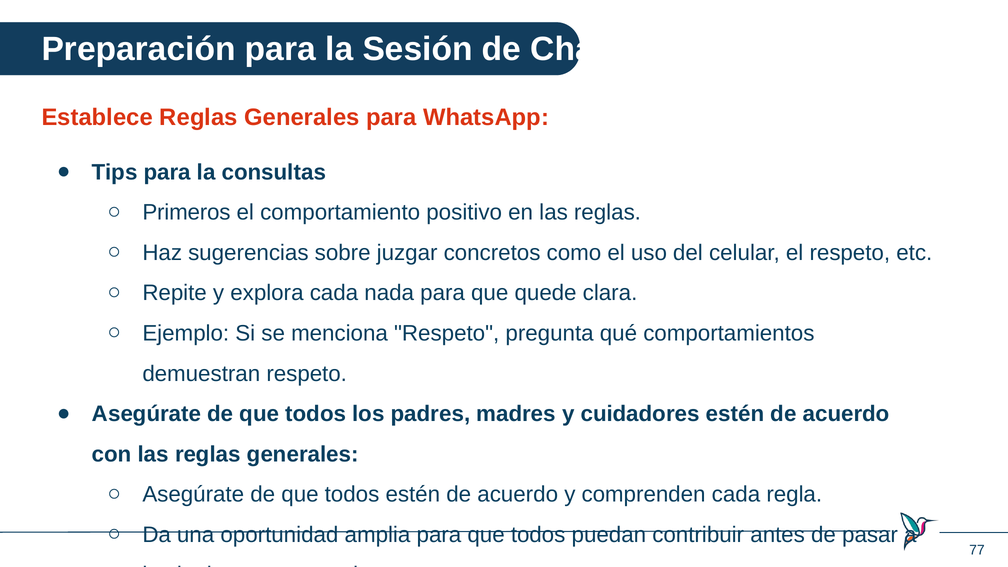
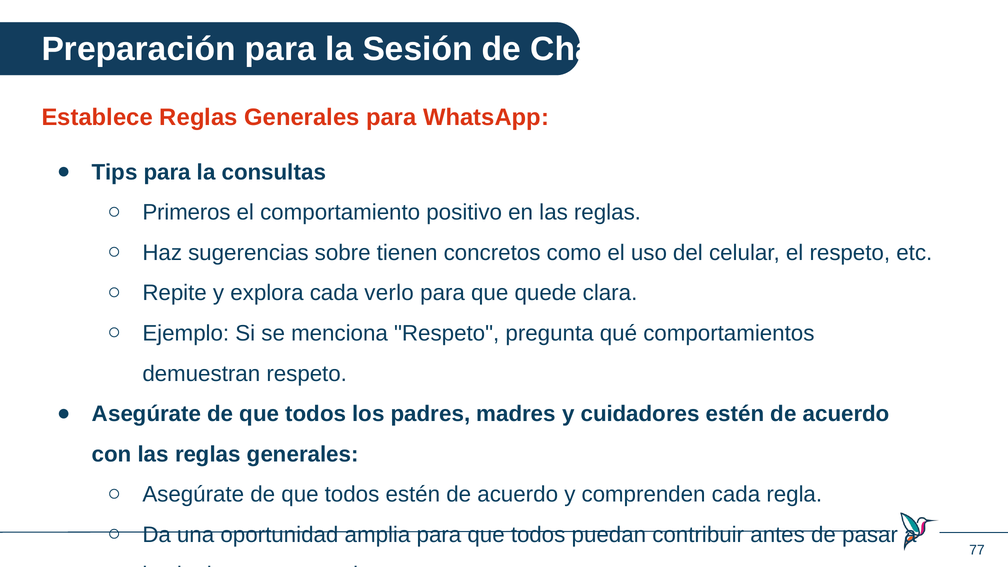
juzgar: juzgar -> tienen
nada: nada -> verlo
